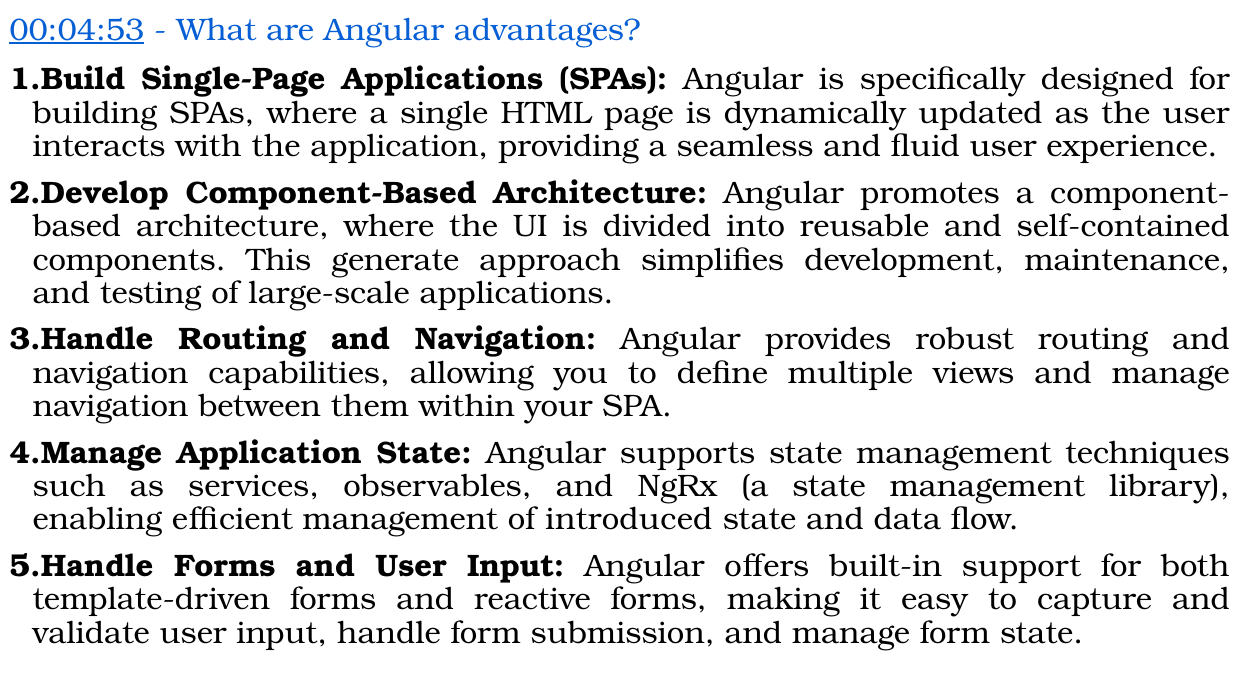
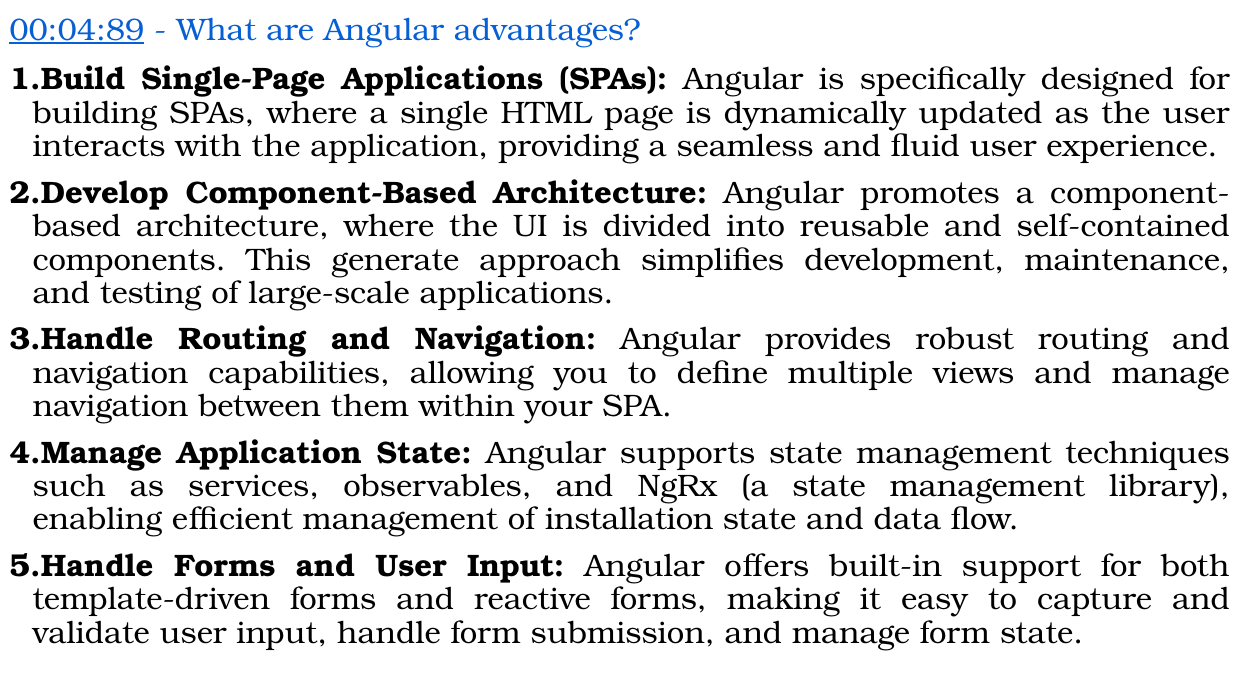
00:04:53: 00:04:53 -> 00:04:89
introduced: introduced -> installation
